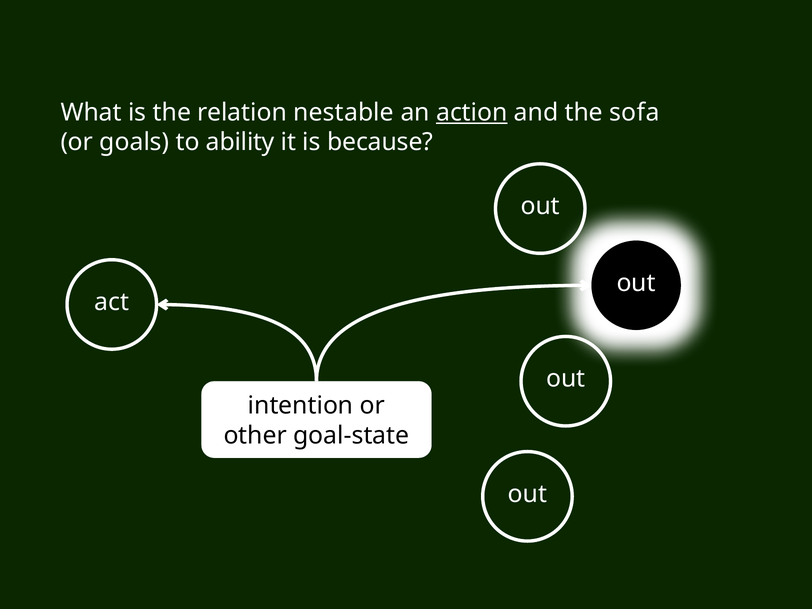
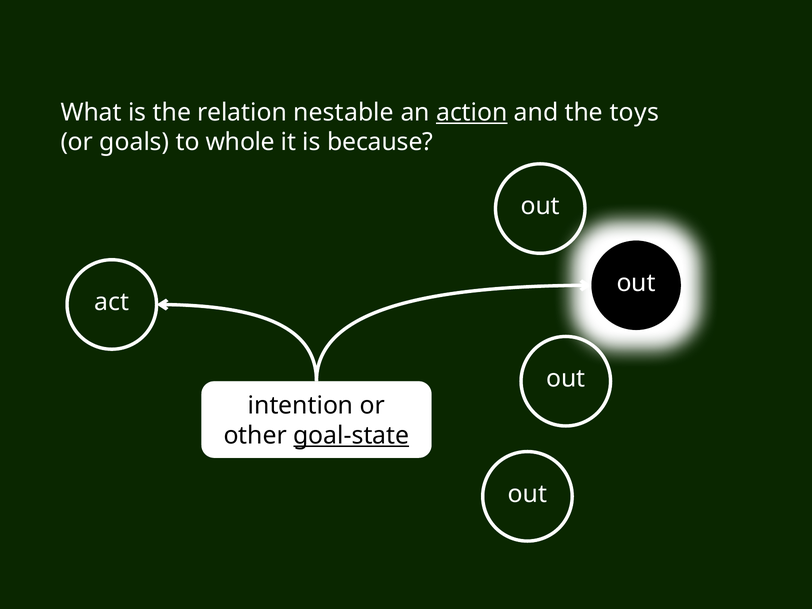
sofa: sofa -> toys
ability: ability -> whole
goal-state underline: none -> present
